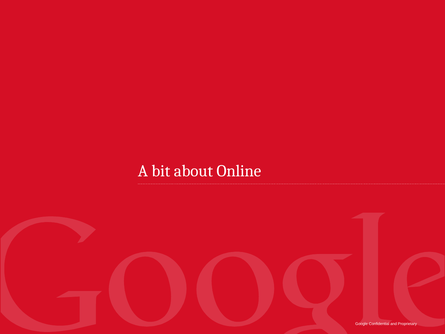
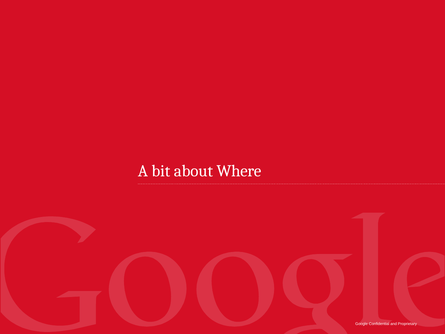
Online: Online -> Where
